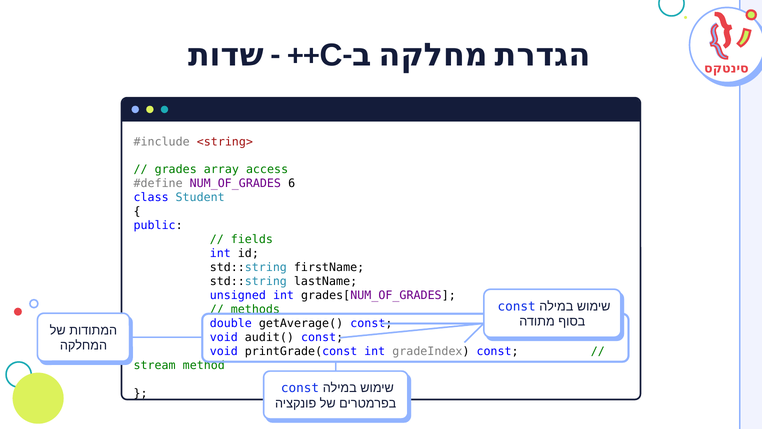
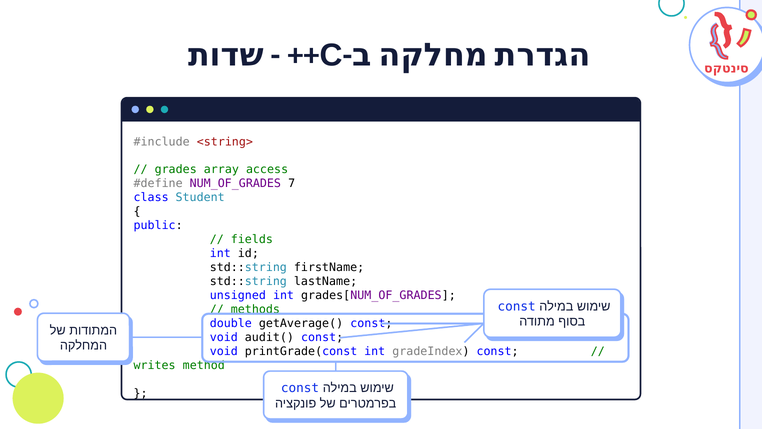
6: 6 -> 7
stream: stream -> writes
